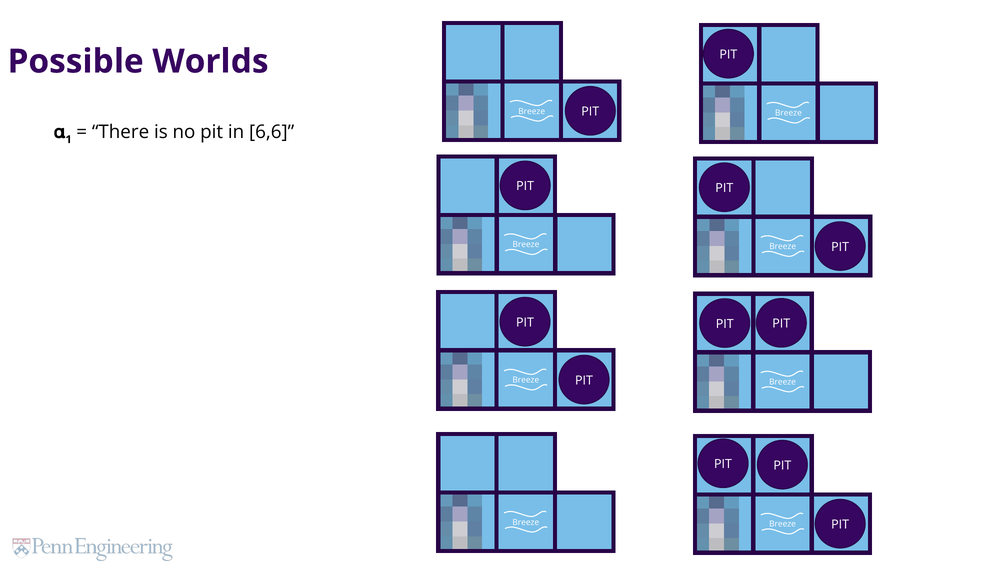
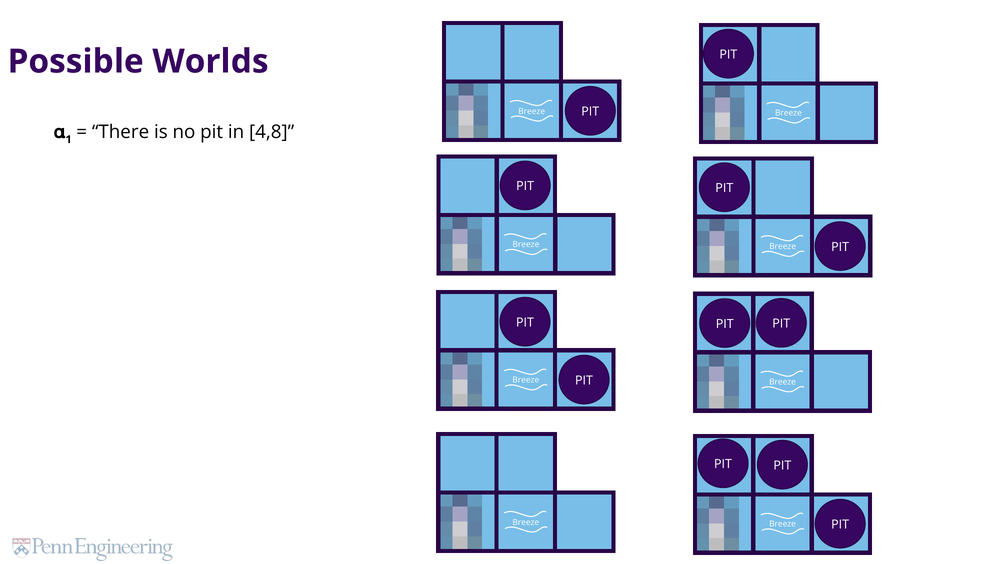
6,6: 6,6 -> 4,8
